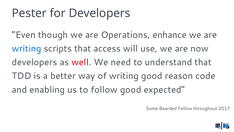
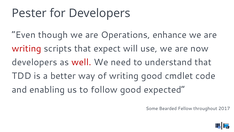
writing at (27, 48) colour: blue -> red
access: access -> expect
reason: reason -> cmdlet
